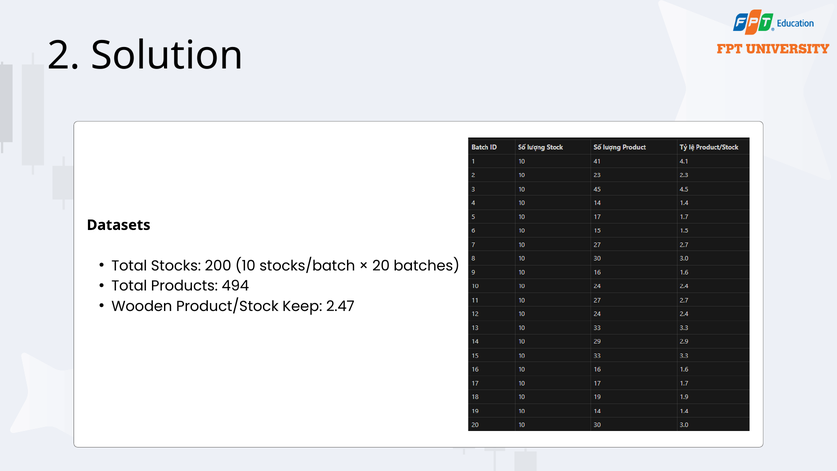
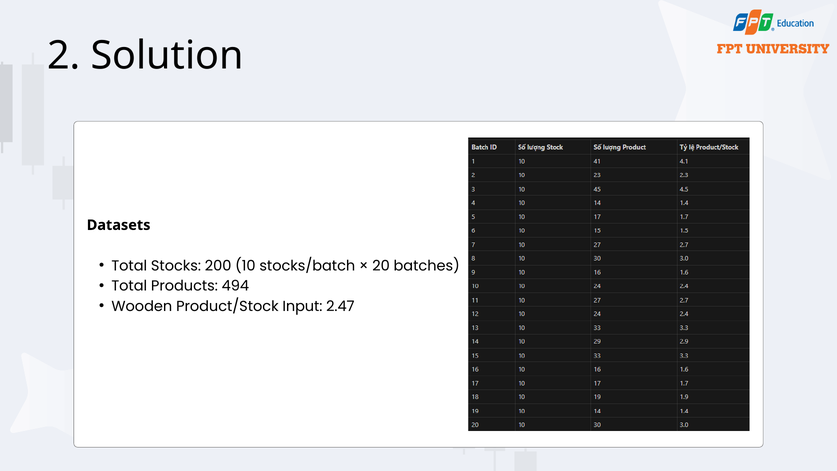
Keep: Keep -> Input
